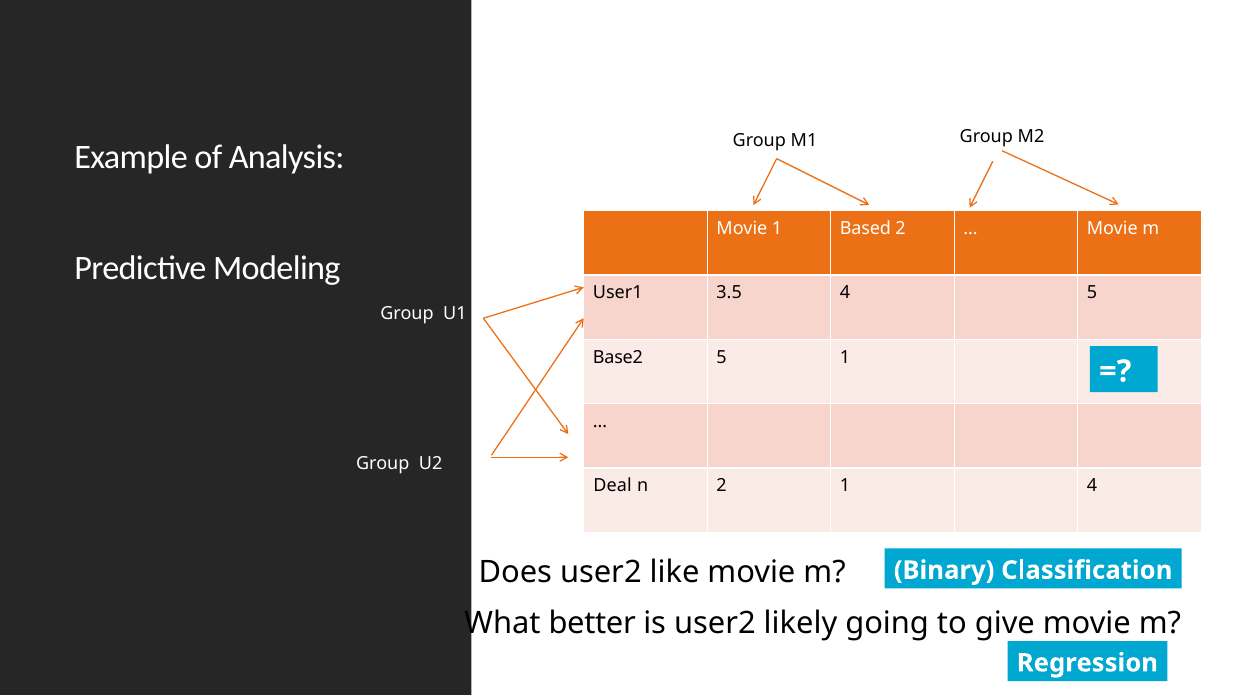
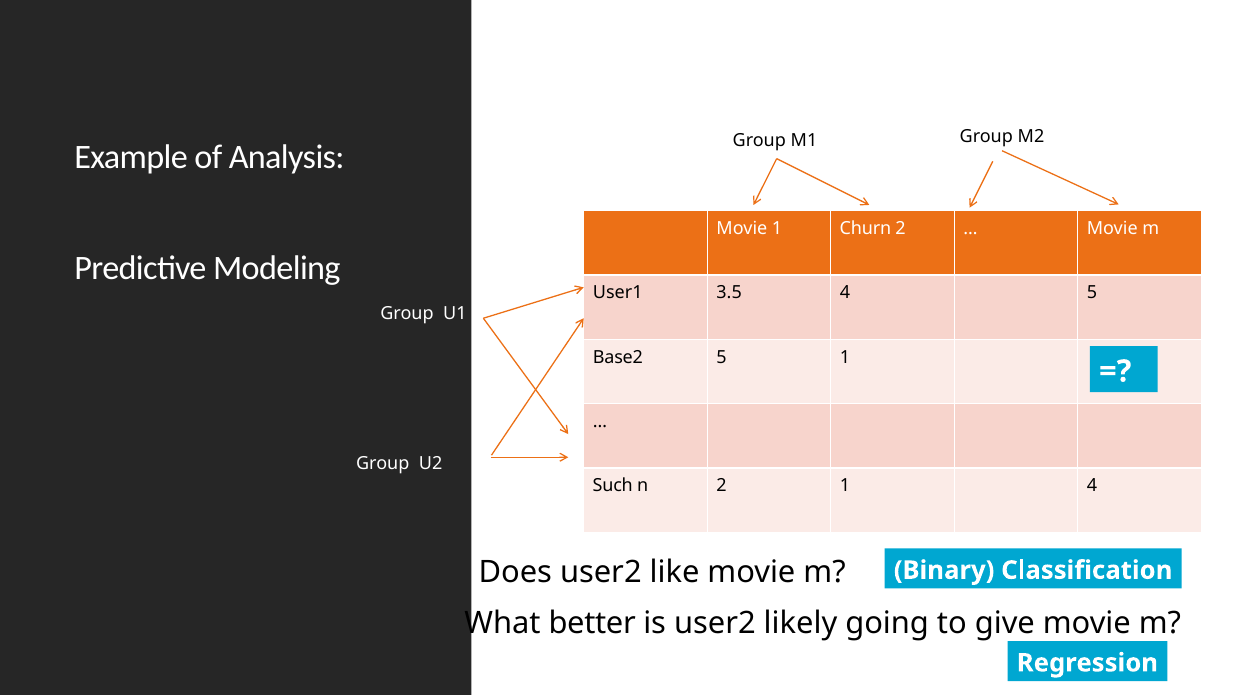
Based: Based -> Churn
Deal: Deal -> Such
